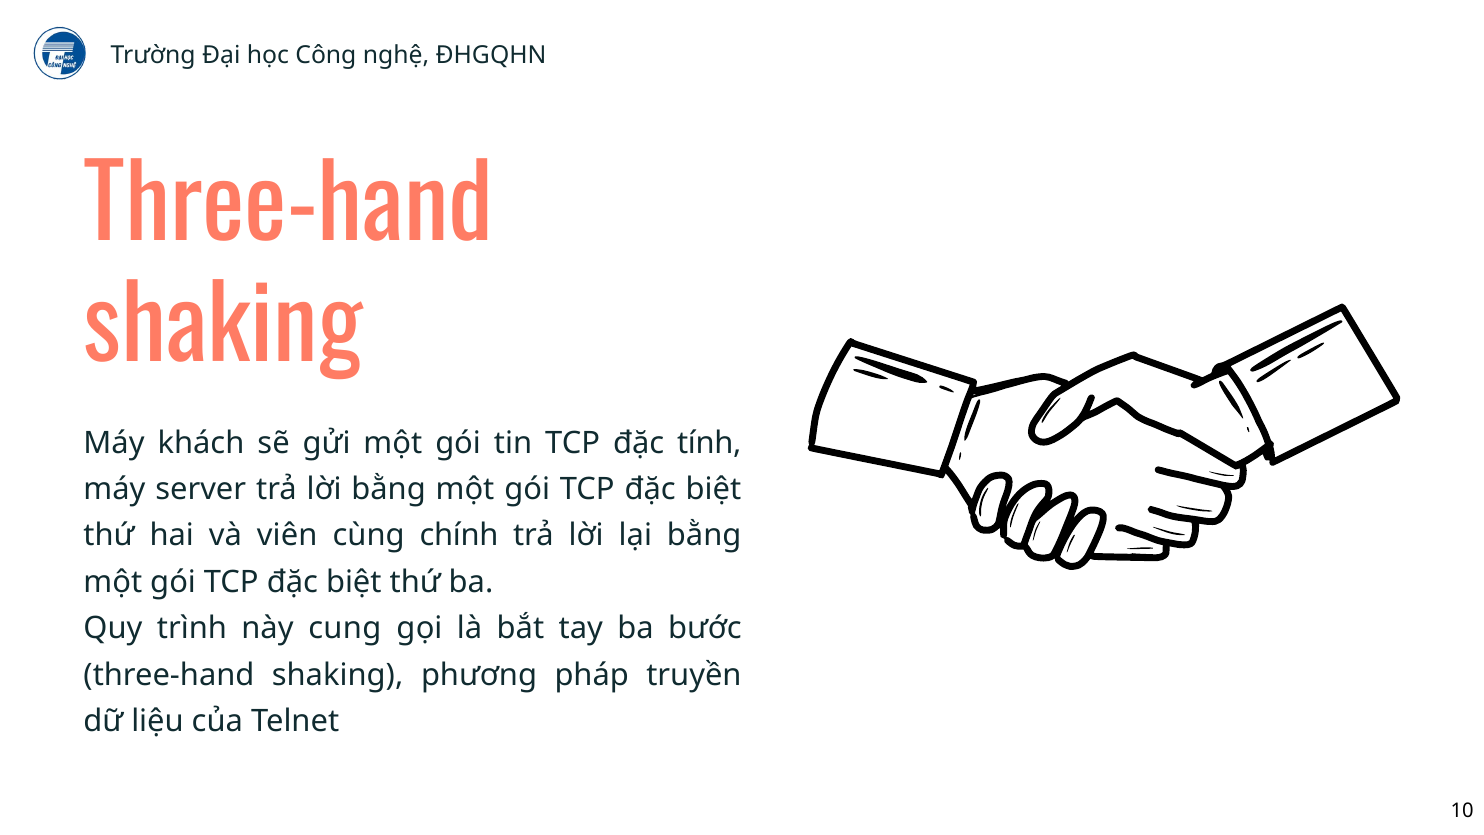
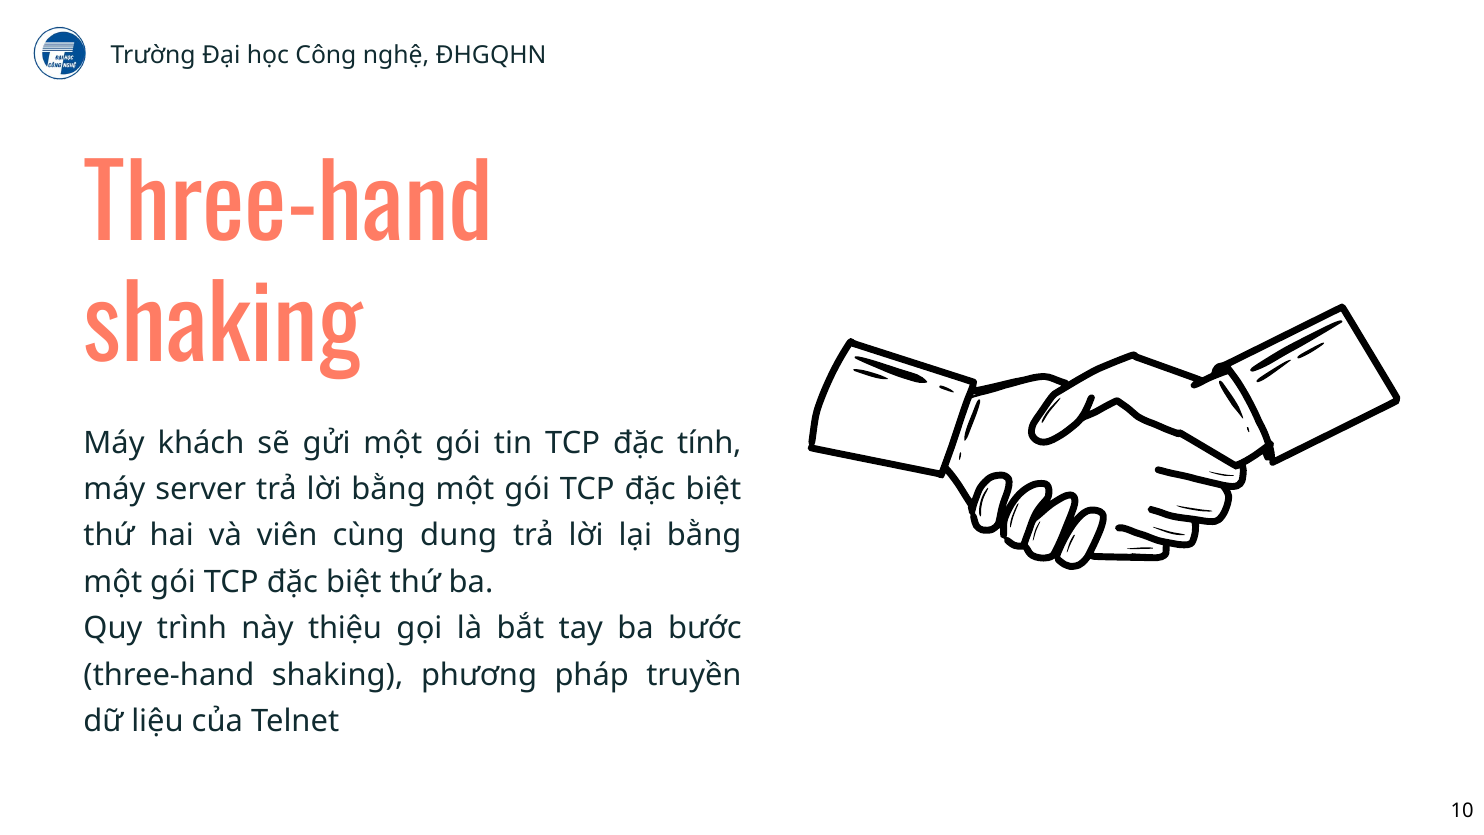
chính: chính -> dung
cung: cung -> thiệu
